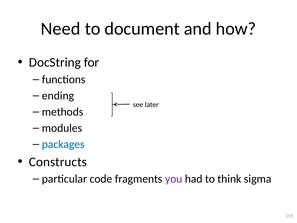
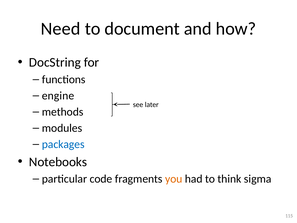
ending: ending -> engine
Constructs: Constructs -> Notebooks
you colour: purple -> orange
